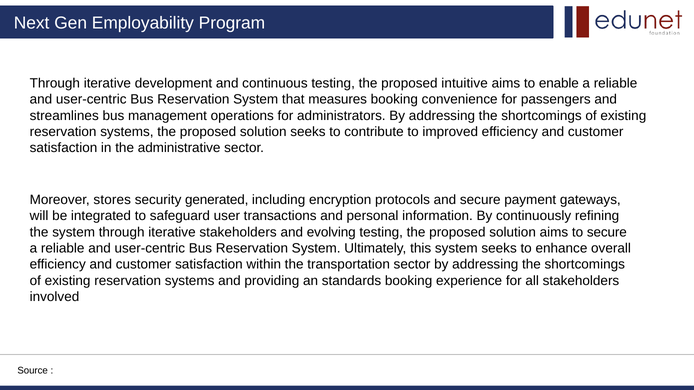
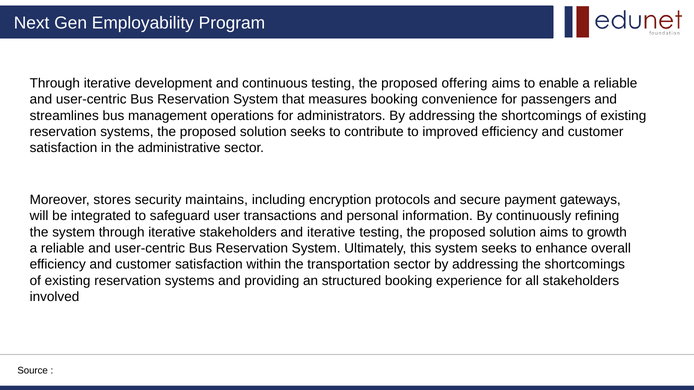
intuitive: intuitive -> offering
generated: generated -> maintains
and evolving: evolving -> iterative
to secure: secure -> growth
standards: standards -> structured
